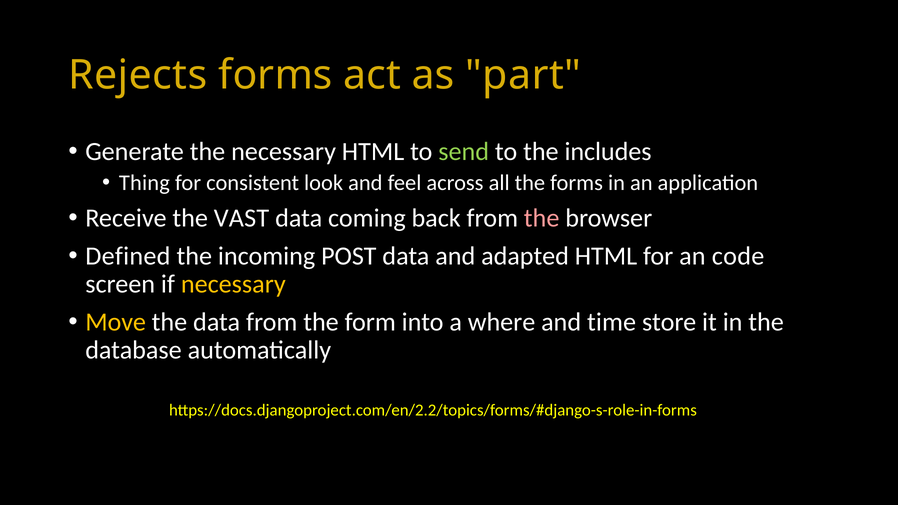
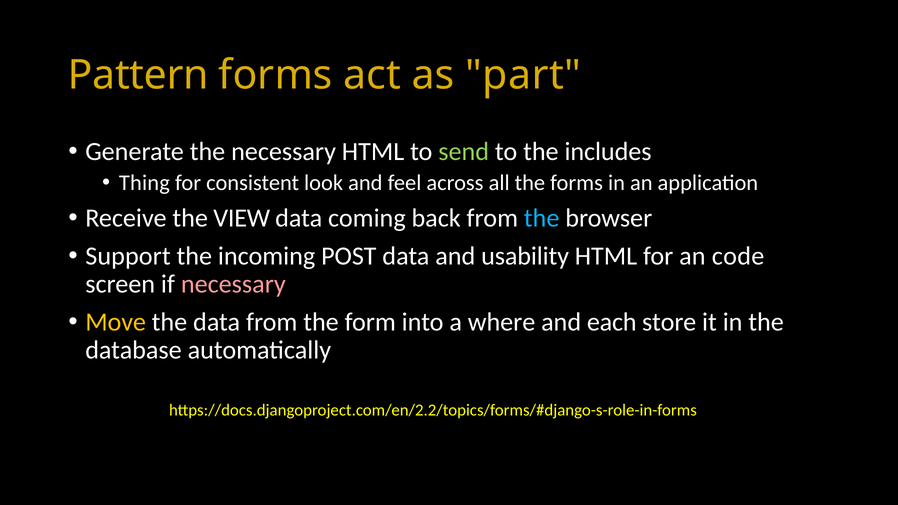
Rejects: Rejects -> Pattern
VAST: VAST -> VIEW
the at (542, 218) colour: pink -> light blue
Defined: Defined -> Support
adapted: adapted -> usability
necessary at (233, 284) colour: yellow -> pink
time: time -> each
